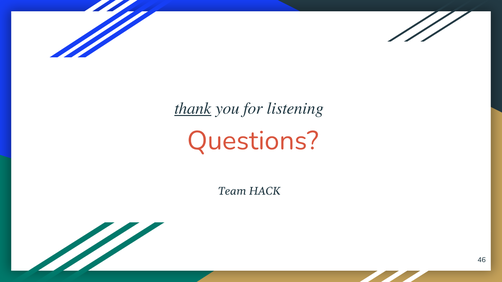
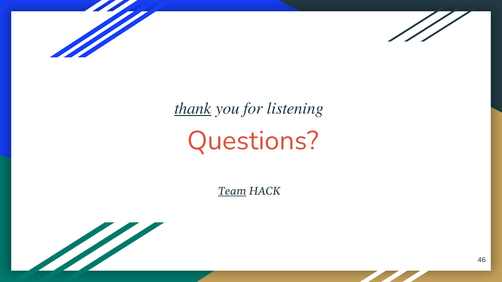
Team underline: none -> present
